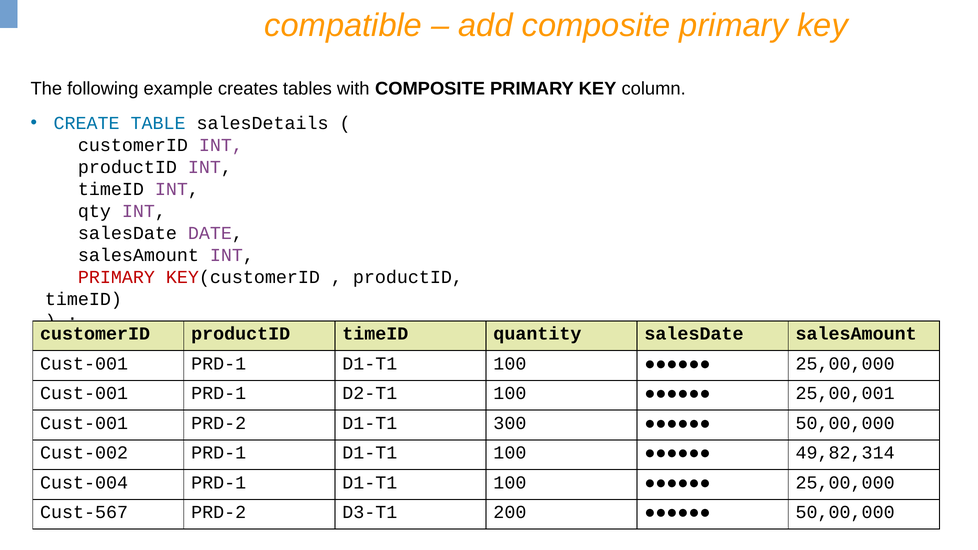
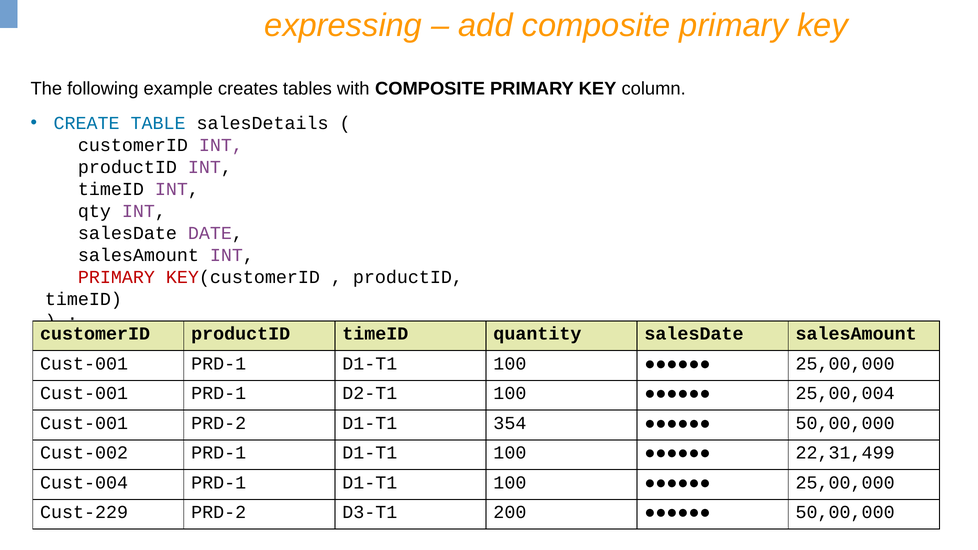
compatible: compatible -> expressing
25,00,001: 25,00,001 -> 25,00,004
300: 300 -> 354
49,82,314: 49,82,314 -> 22,31,499
Cust-567: Cust-567 -> Cust-229
